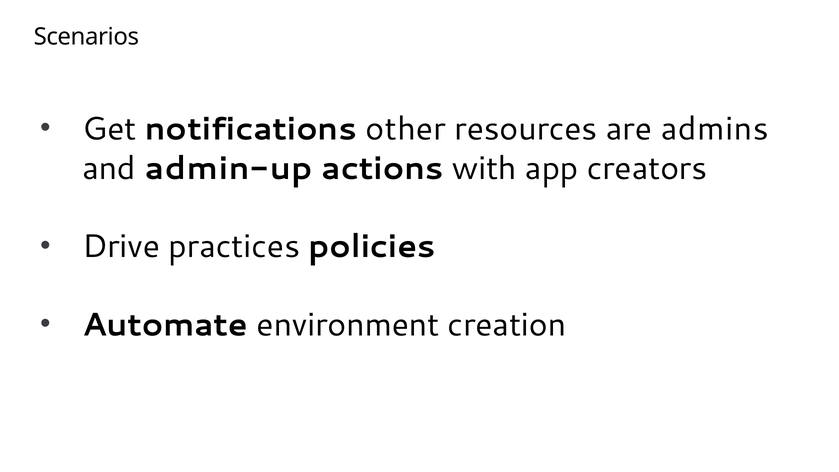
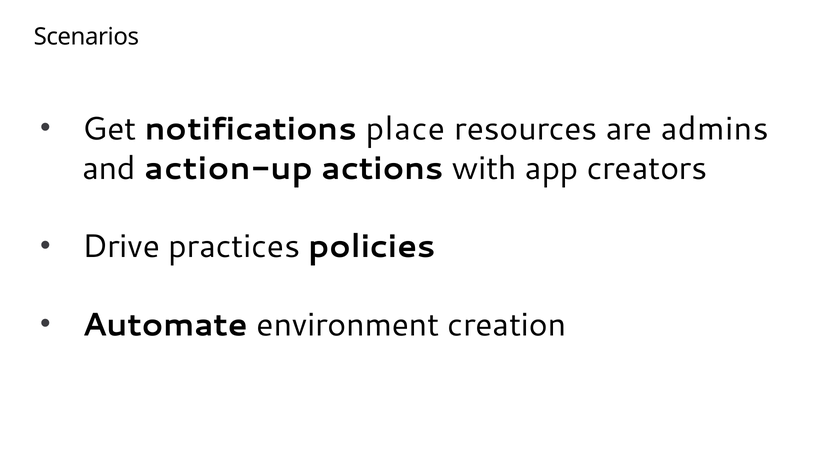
other: other -> place
admin-up: admin-up -> action-up
